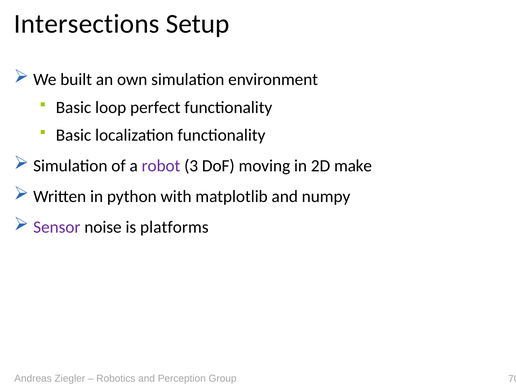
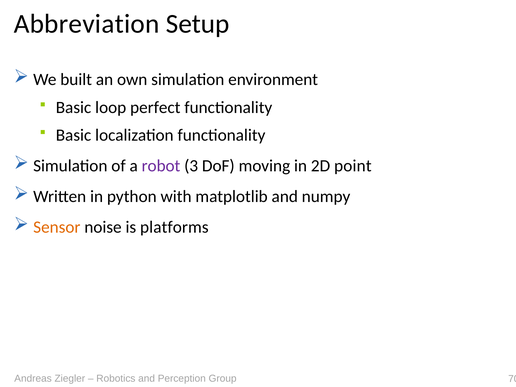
Intersections: Intersections -> Abbreviation
make: make -> point
Sensor colour: purple -> orange
